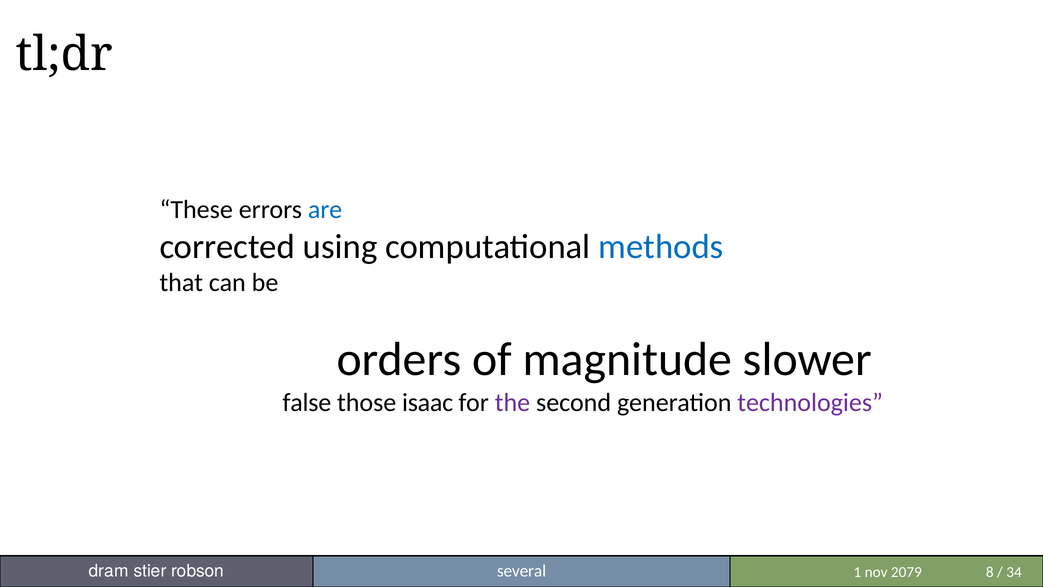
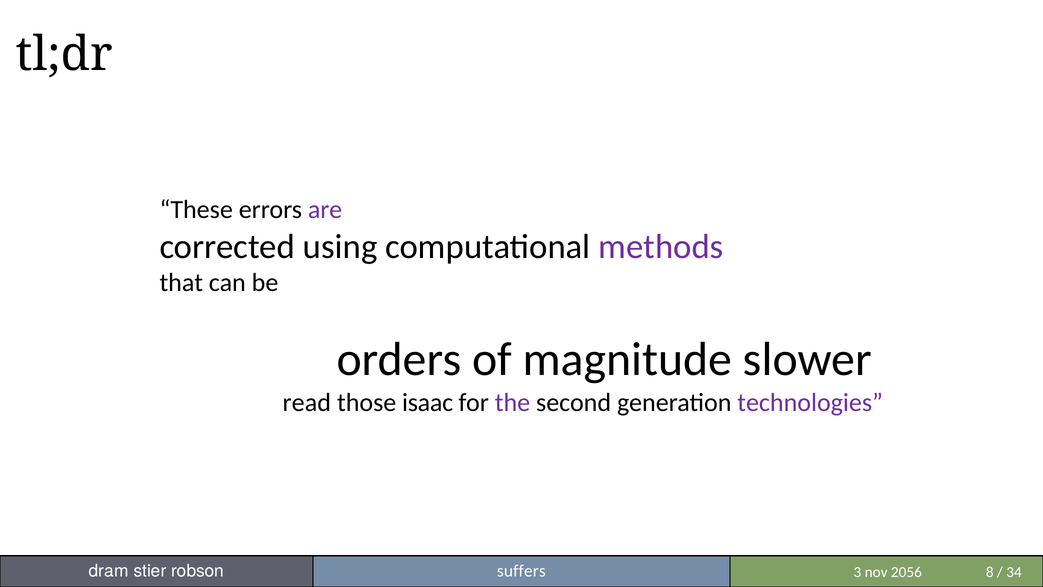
are colour: blue -> purple
methods colour: blue -> purple
false: false -> read
several: several -> suffers
1: 1 -> 3
2079: 2079 -> 2056
